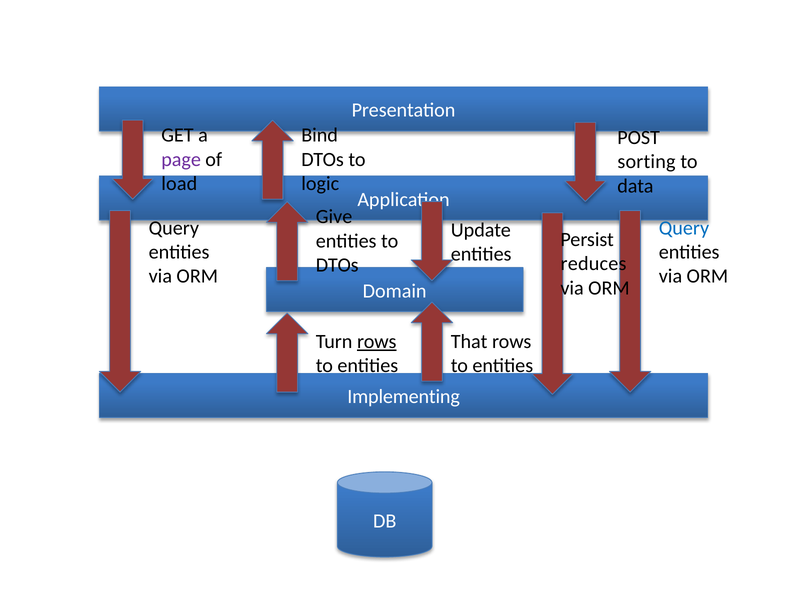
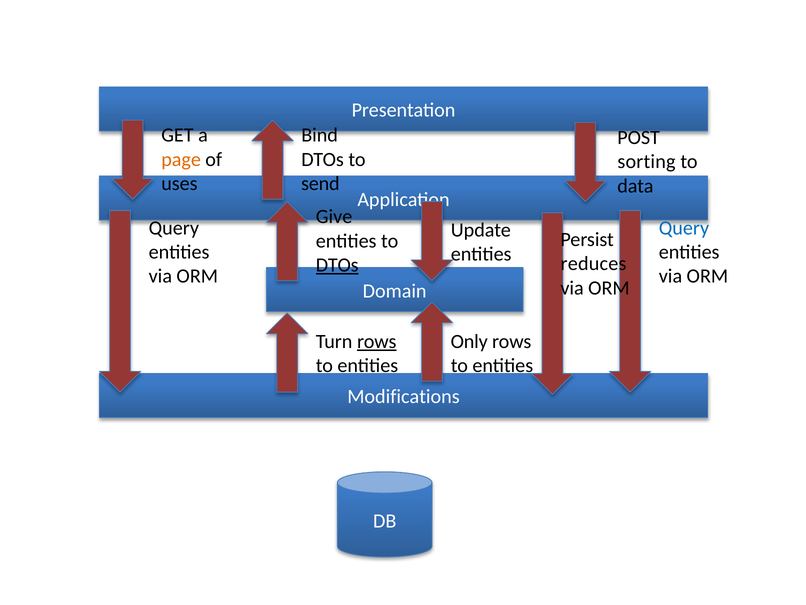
page colour: purple -> orange
load: load -> uses
logic: logic -> send
DTOs at (337, 265) underline: none -> present
That: That -> Only
Implementing: Implementing -> Modifications
